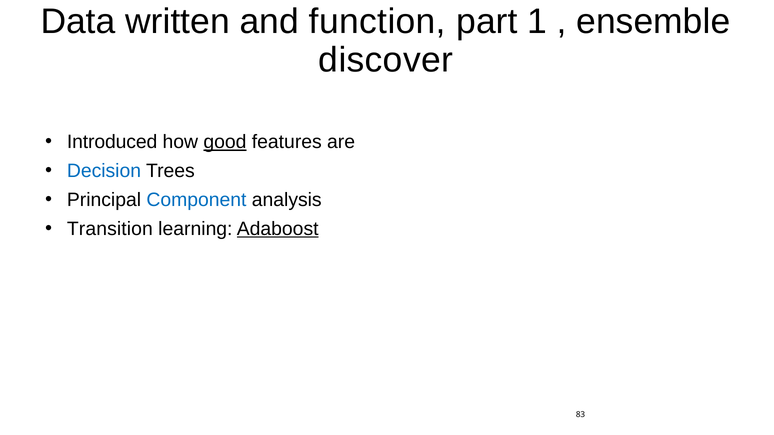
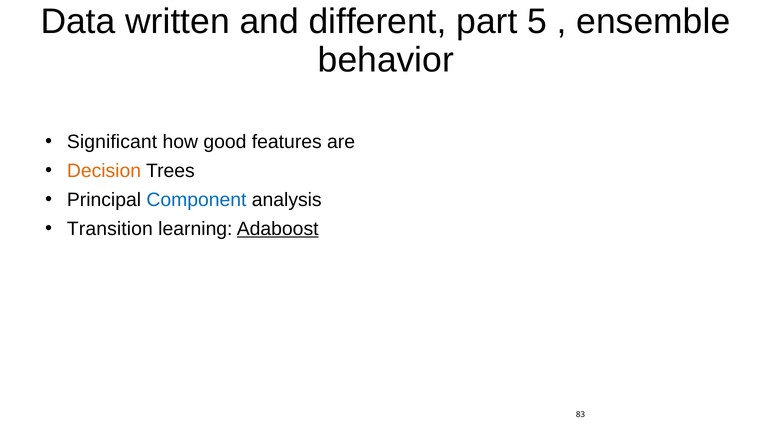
function: function -> different
1: 1 -> 5
discover: discover -> behavior
Introduced: Introduced -> Significant
good underline: present -> none
Decision colour: blue -> orange
